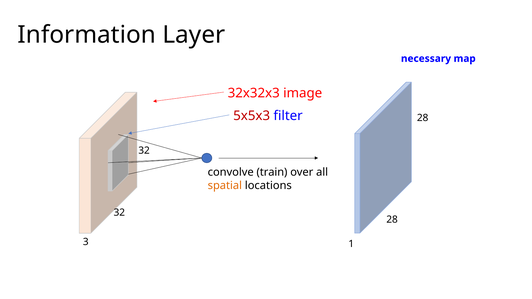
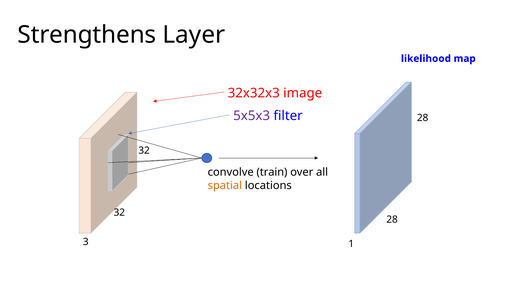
Information: Information -> Strengthens
necessary: necessary -> likelihood
5x5x3 colour: red -> purple
